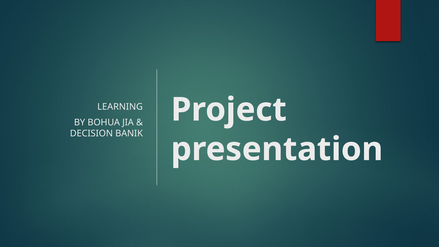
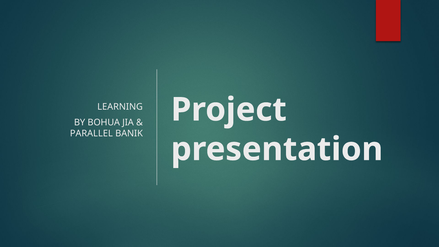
DECISION: DECISION -> PARALLEL
